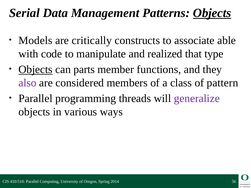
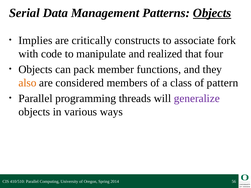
Models: Models -> Implies
able: able -> fork
type: type -> four
Objects at (35, 70) underline: present -> none
parts: parts -> pack
also colour: purple -> orange
